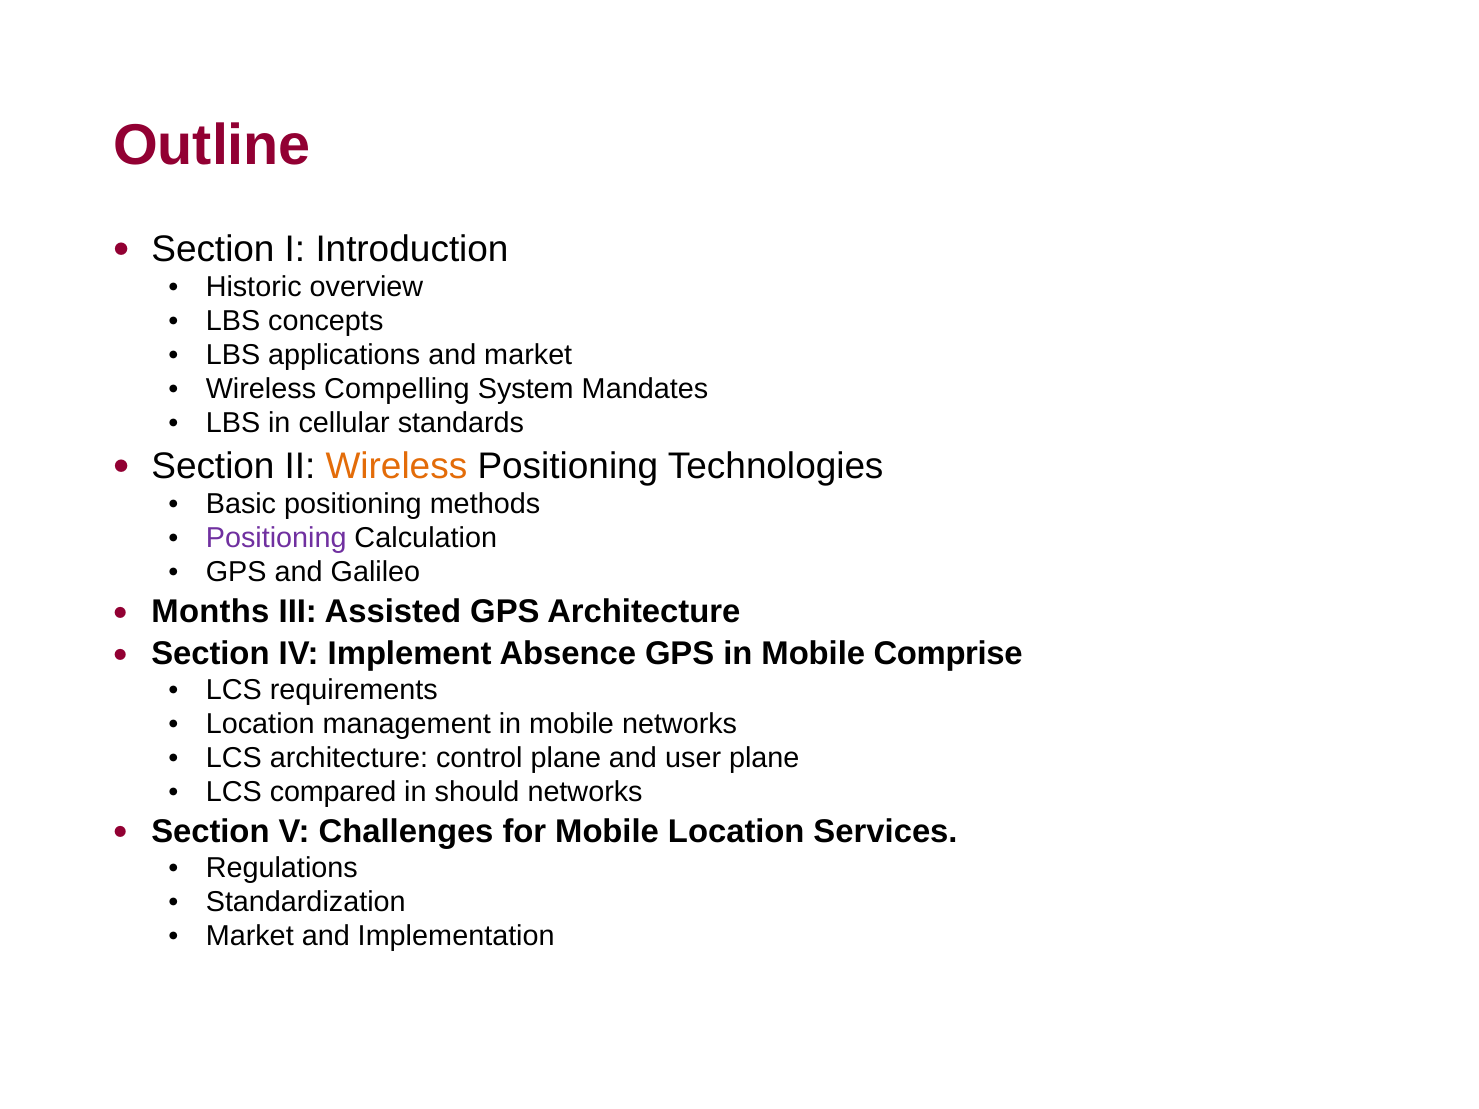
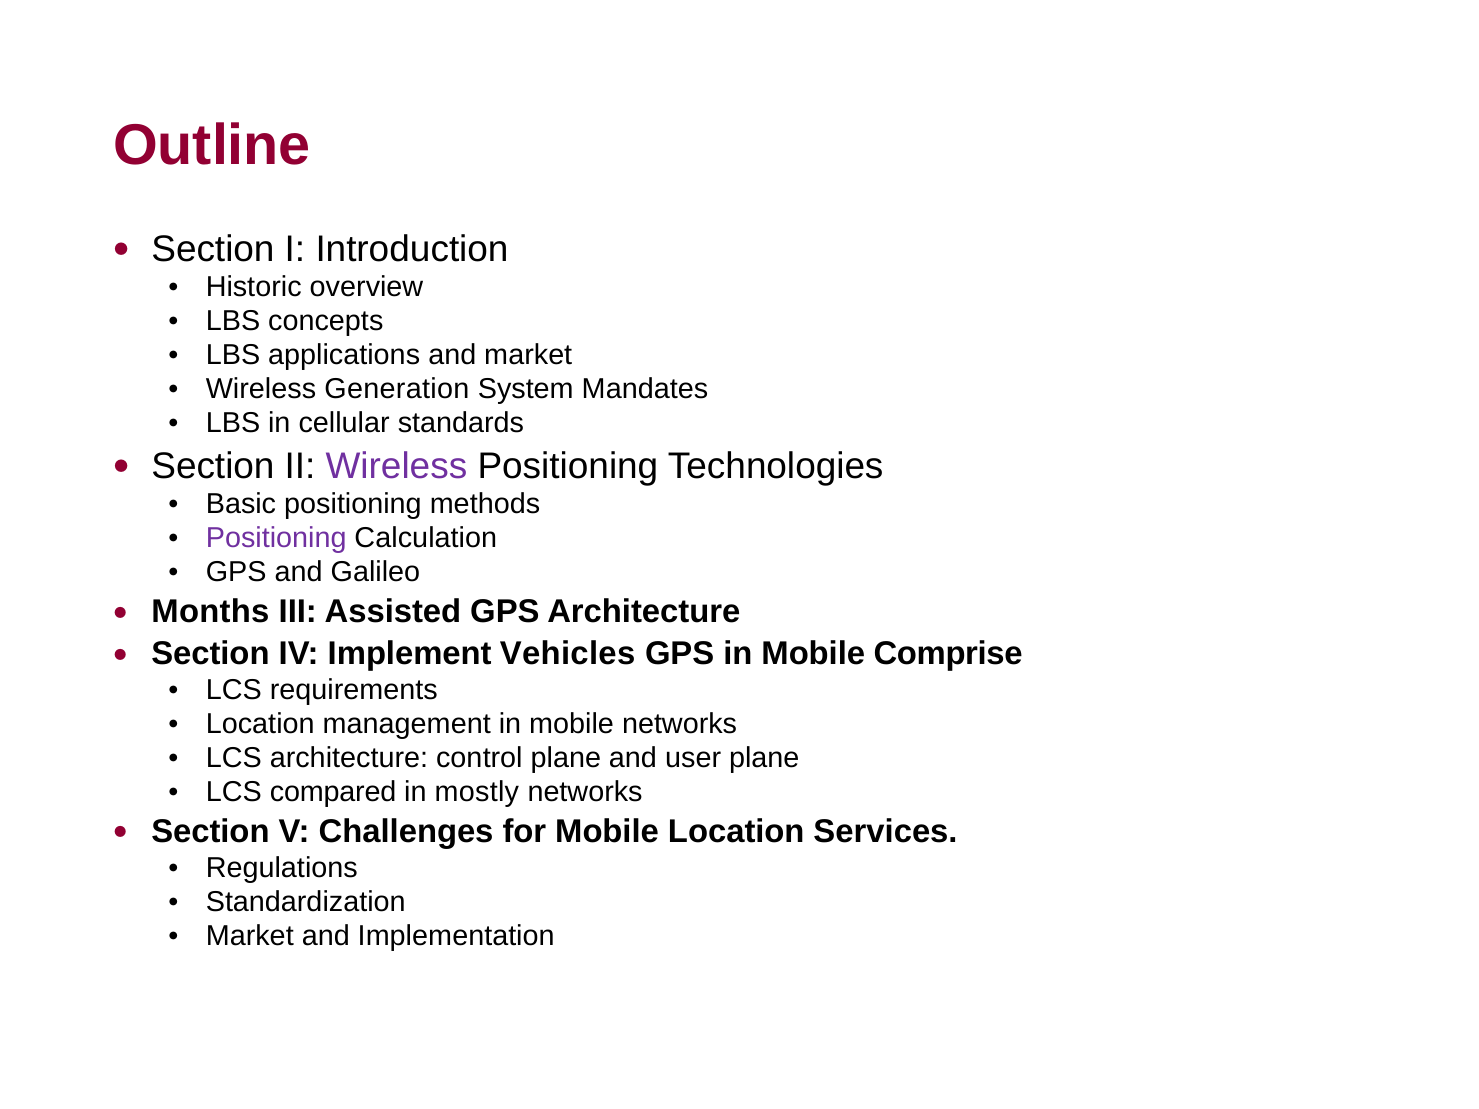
Compelling: Compelling -> Generation
Wireless at (396, 466) colour: orange -> purple
Absence: Absence -> Vehicles
should: should -> mostly
